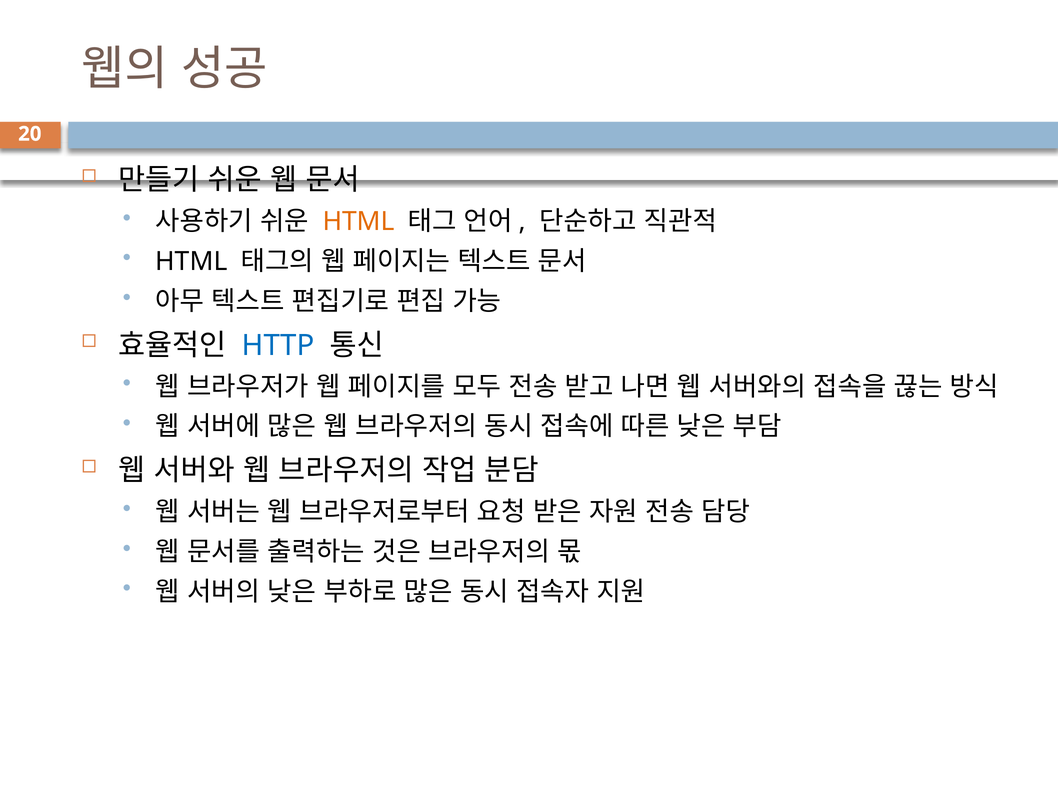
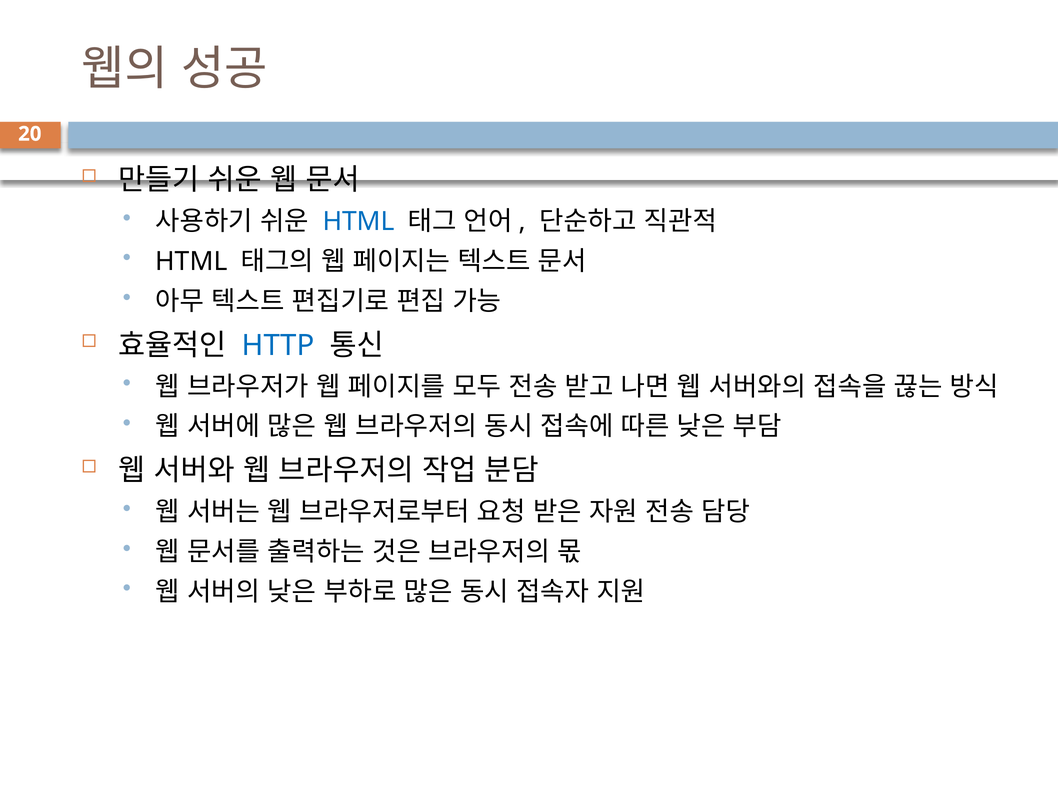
HTML at (359, 221) colour: orange -> blue
